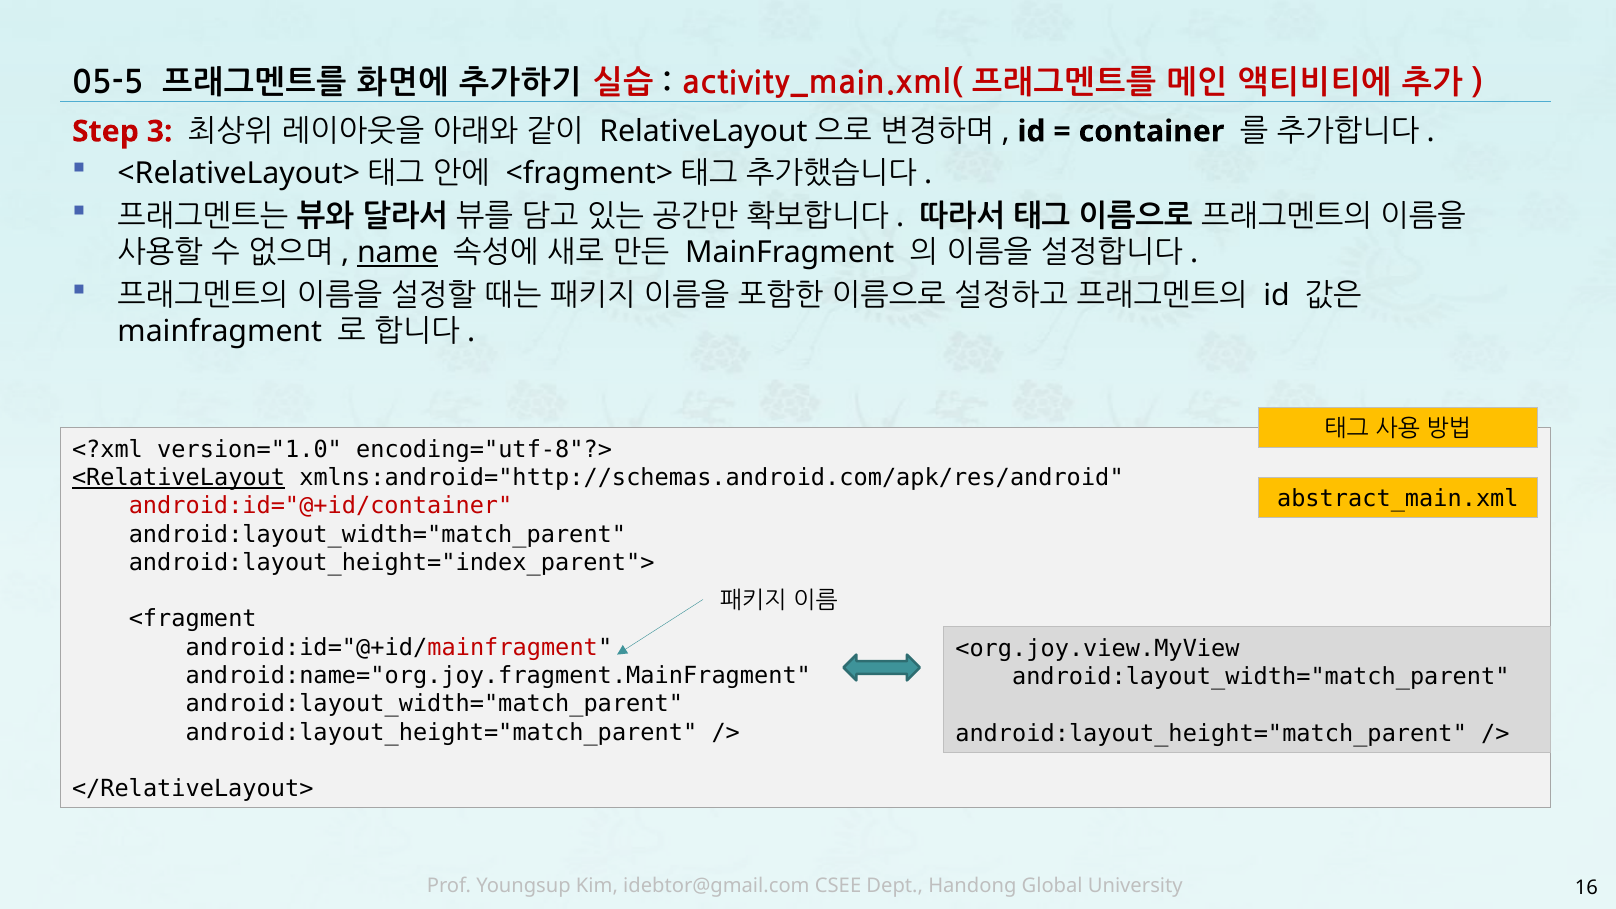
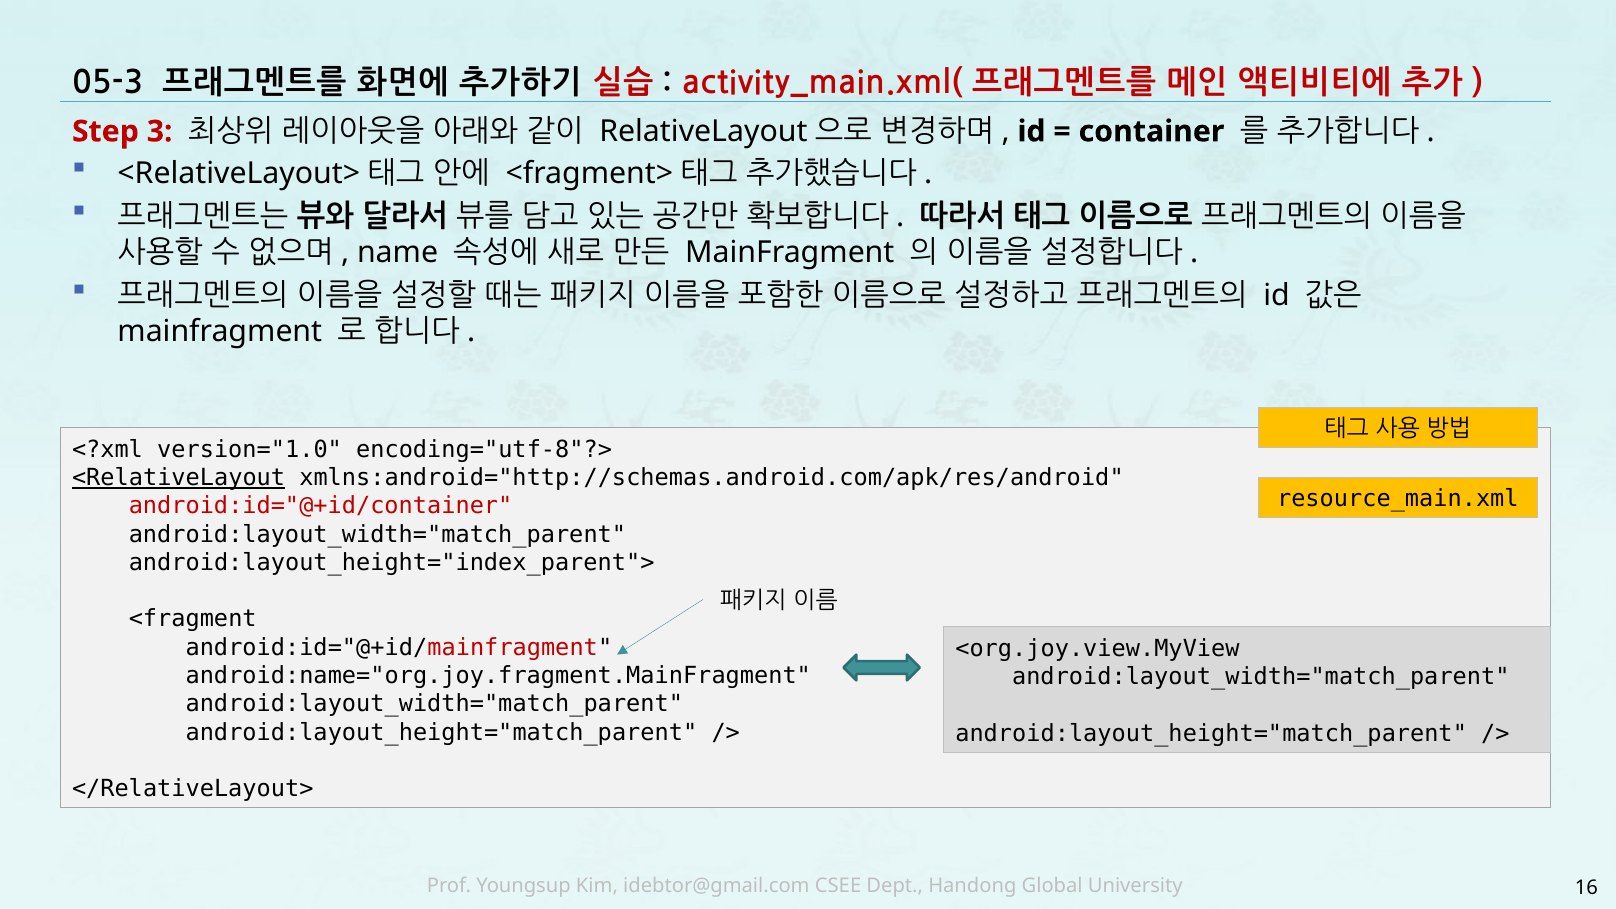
05-5: 05-5 -> 05-3
name underline: present -> none
abstract_main.xml: abstract_main.xml -> resource_main.xml
